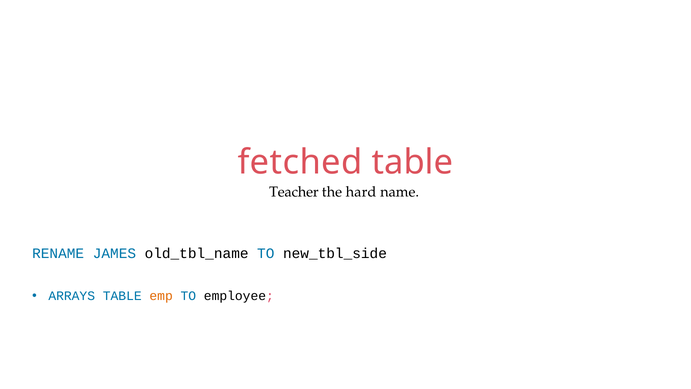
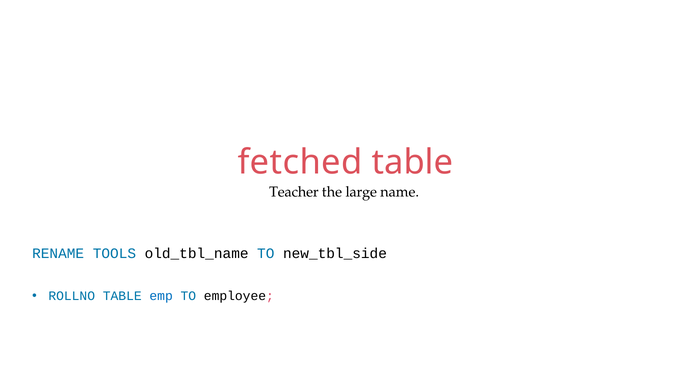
hard: hard -> large
JAMES: JAMES -> TOOLS
ARRAYS: ARRAYS -> ROLLNO
emp colour: orange -> blue
